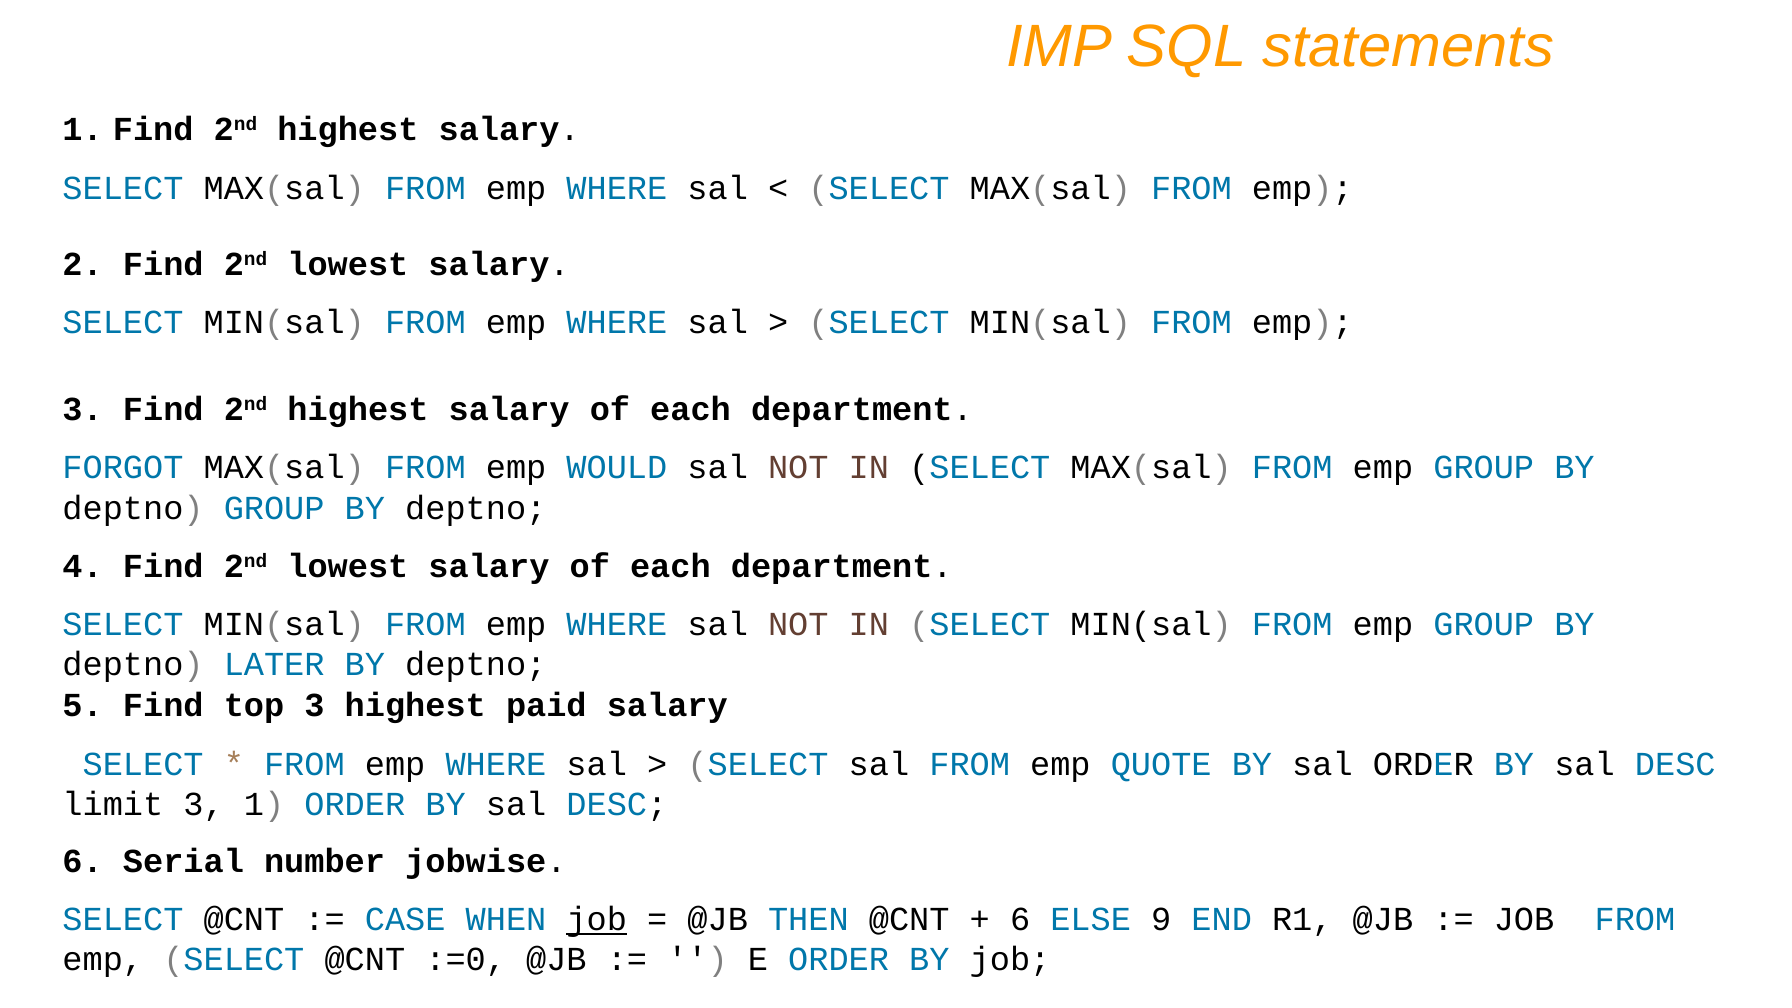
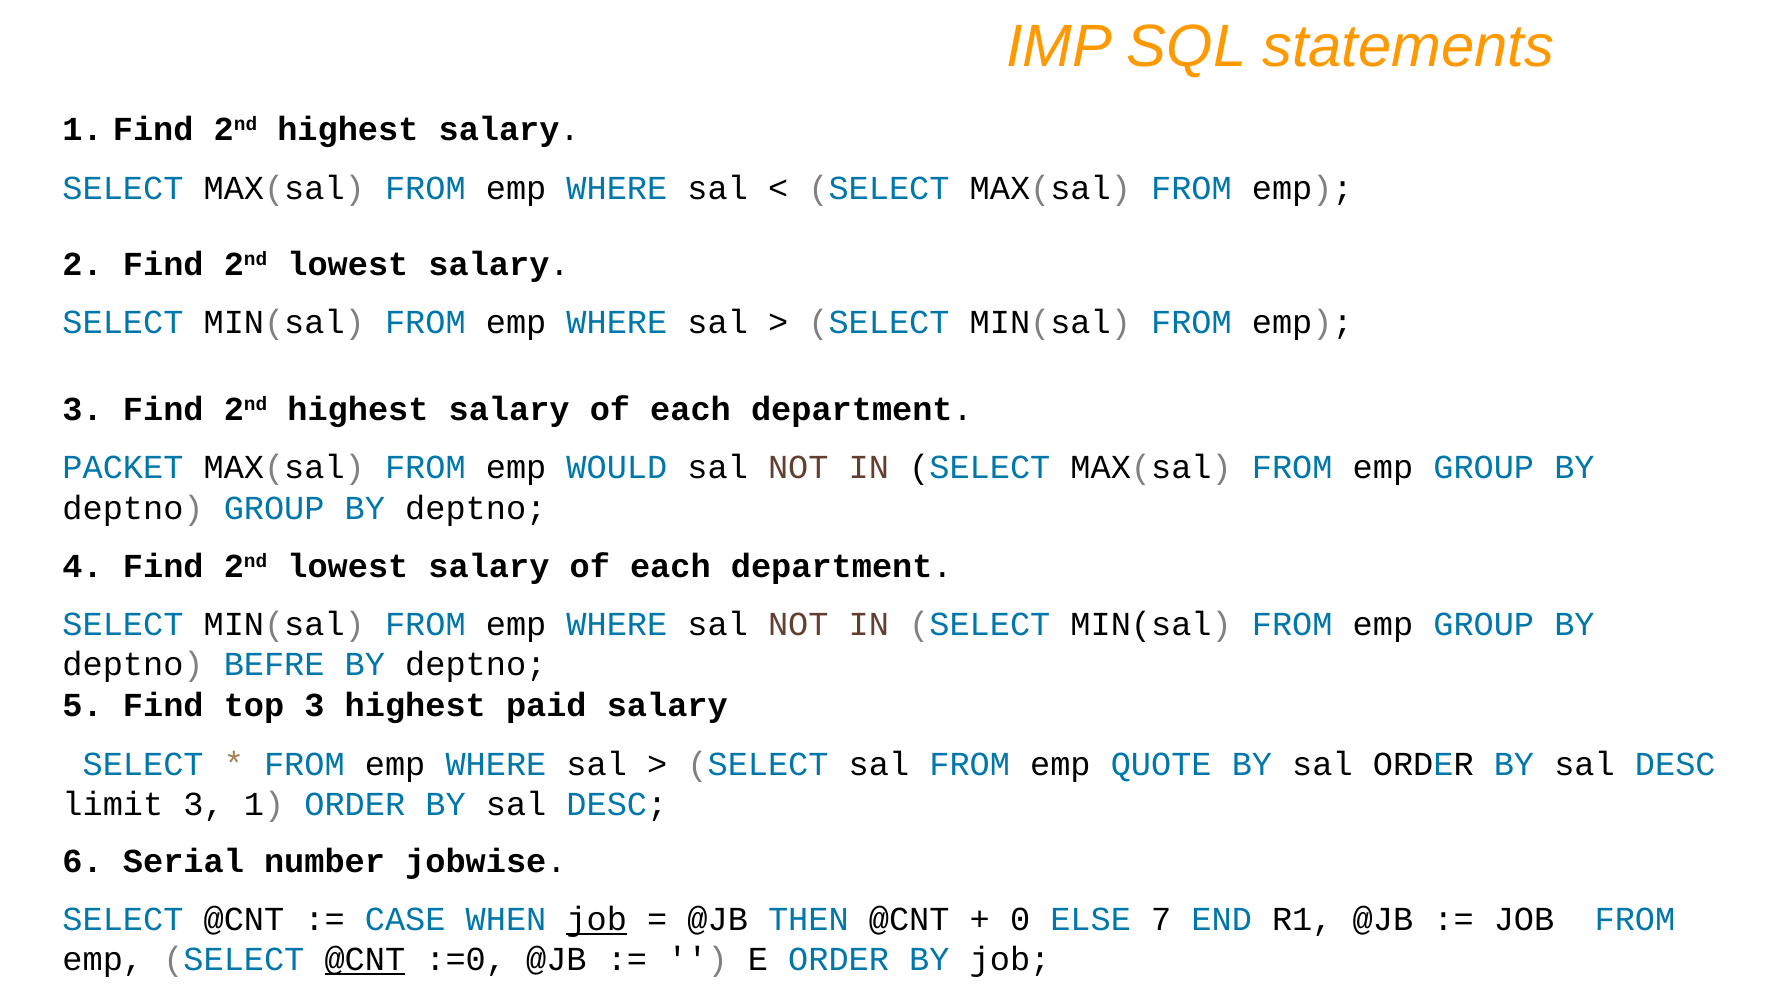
FORGOT: FORGOT -> PACKET
LATER: LATER -> BEFRE
6 at (1020, 919): 6 -> 0
9: 9 -> 7
@CNT at (365, 960) underline: none -> present
